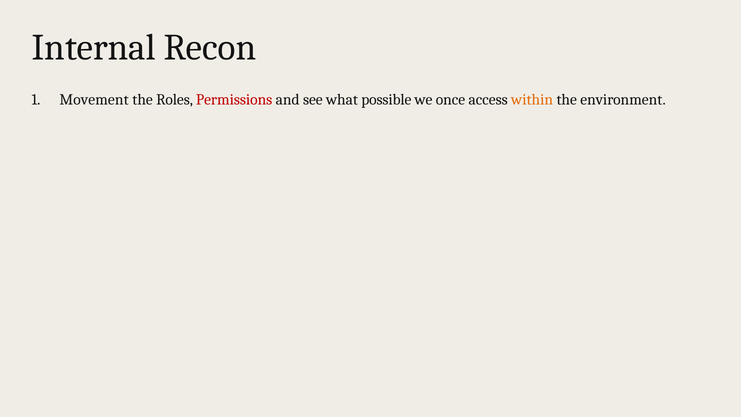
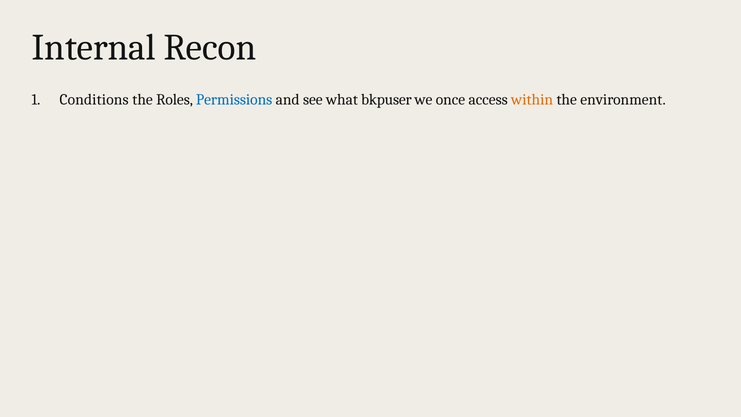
Movement: Movement -> Conditions
Permissions colour: red -> blue
possible: possible -> bkpuser
